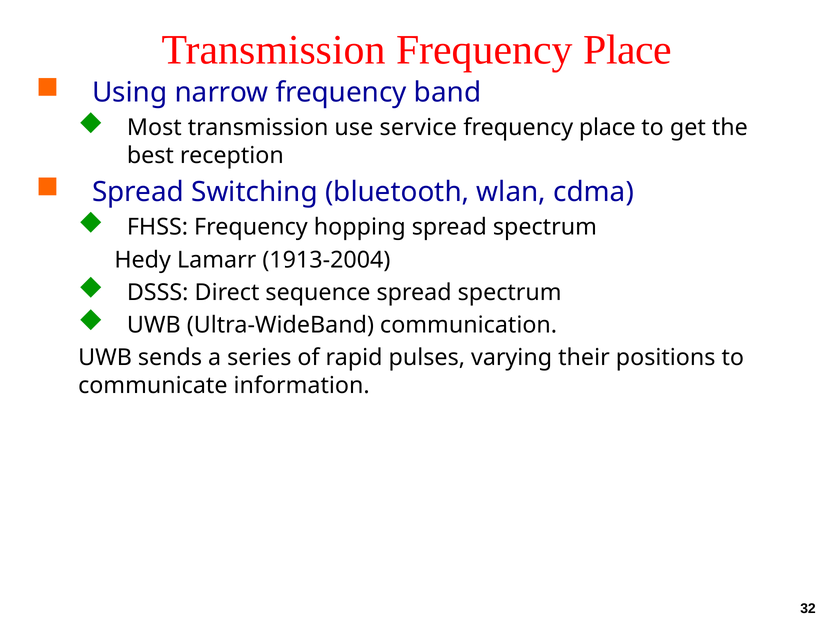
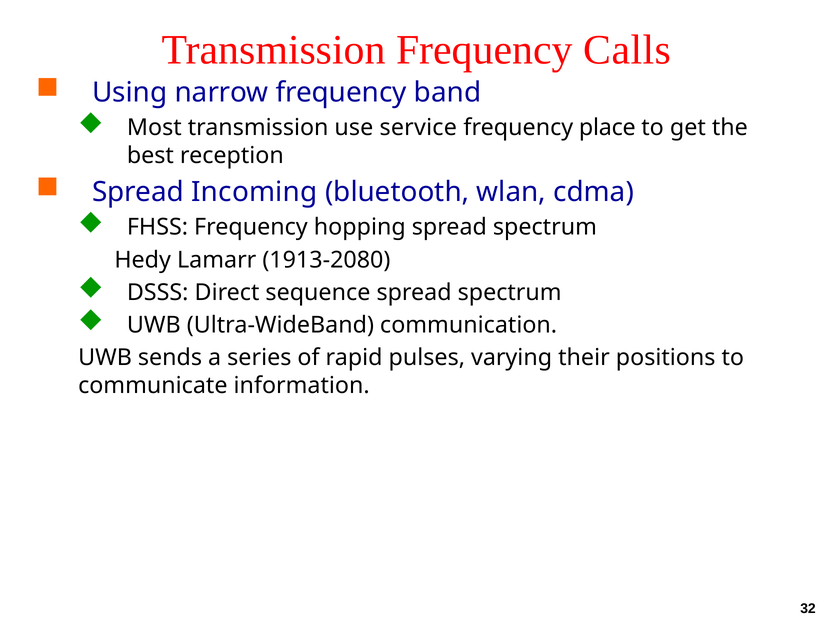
Transmission Frequency Place: Place -> Calls
Switching: Switching -> Incoming
1913-2004: 1913-2004 -> 1913-2080
